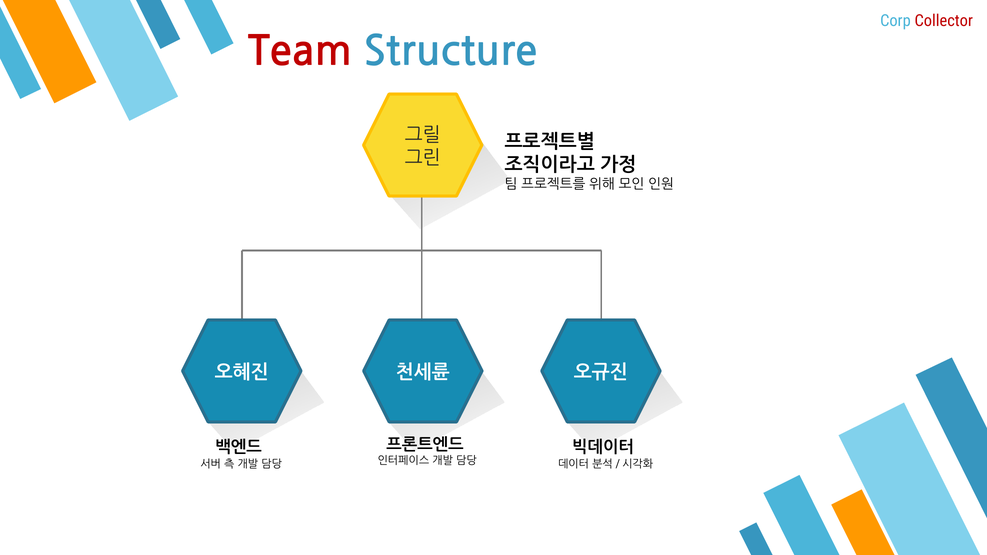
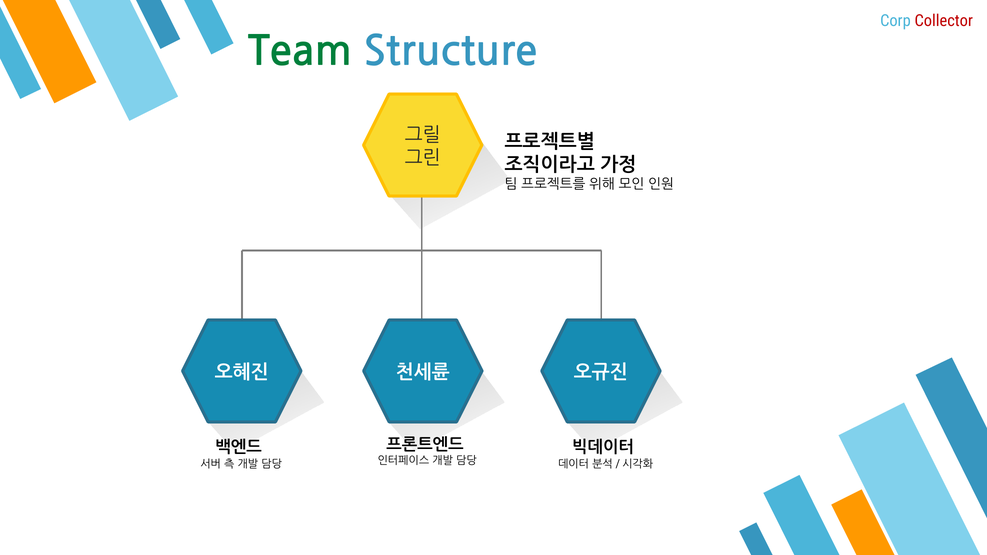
Team colour: red -> green
